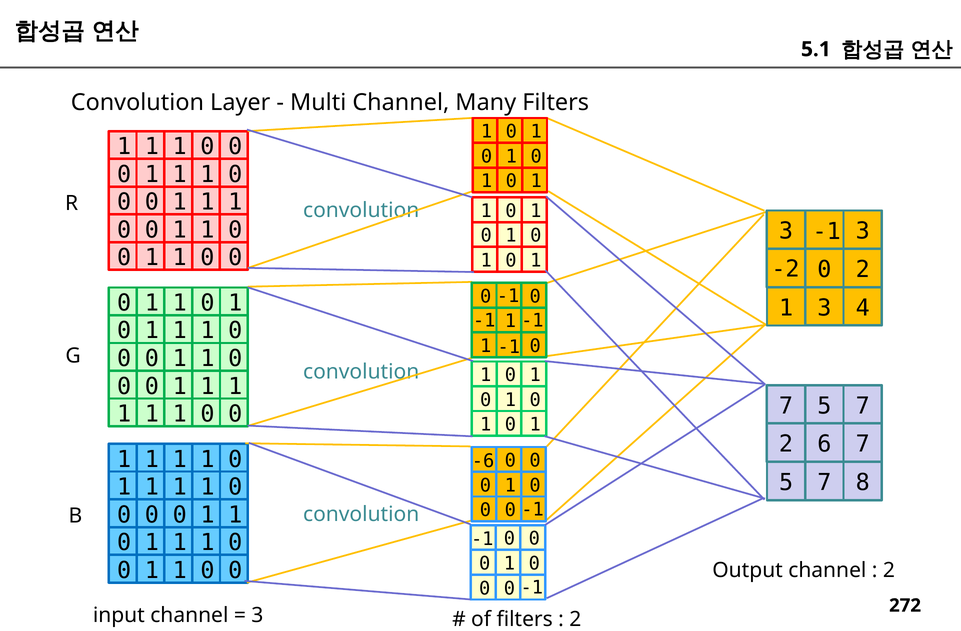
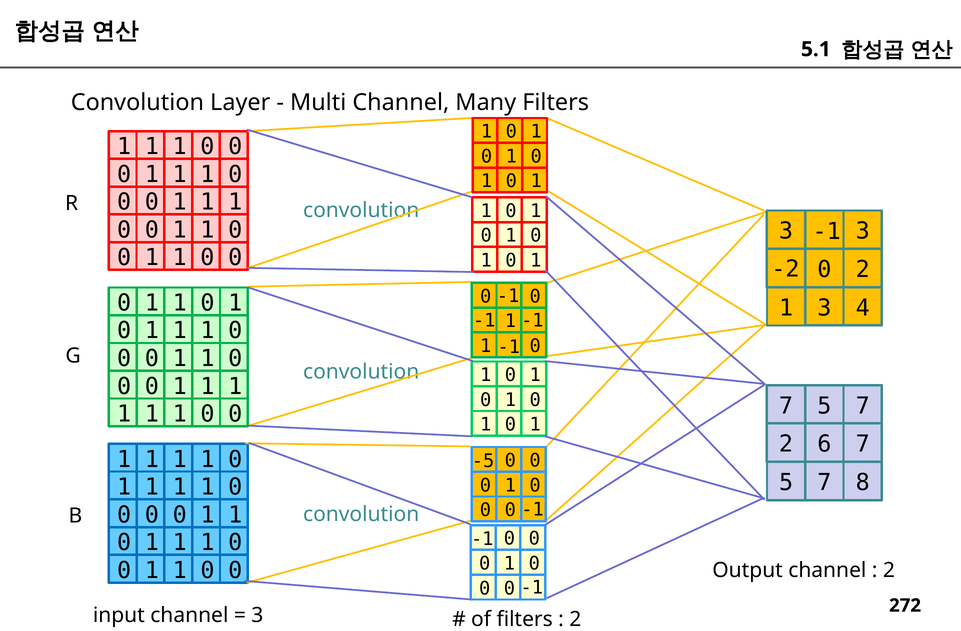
-6: -6 -> -5
